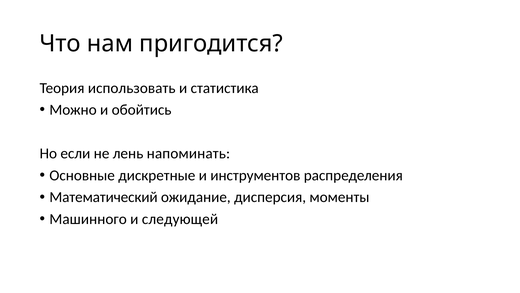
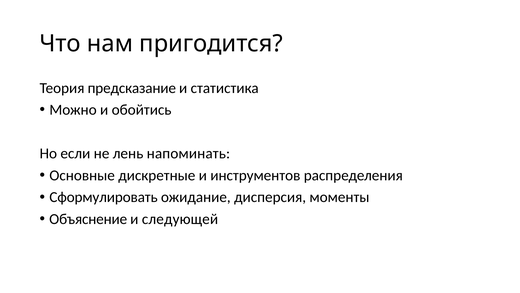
использовать: использовать -> предсказание
Математический: Математический -> Сформулировать
Машинного: Машинного -> Объяснение
